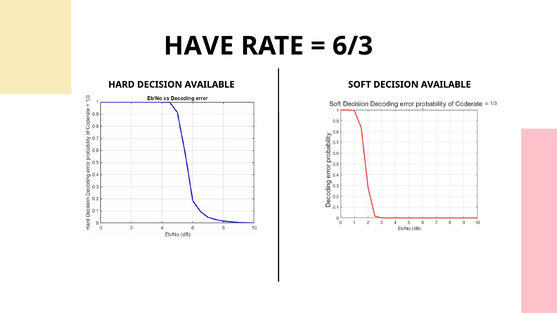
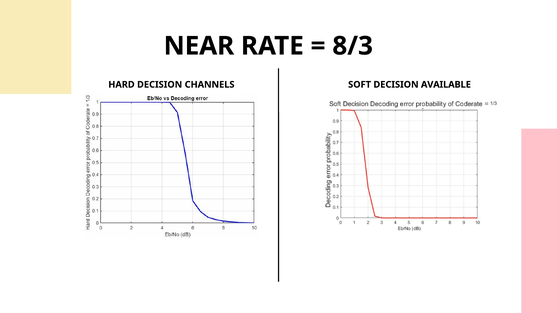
HAVE: HAVE -> NEAR
6/3: 6/3 -> 8/3
HARD DECISION AVAILABLE: AVAILABLE -> CHANNELS
